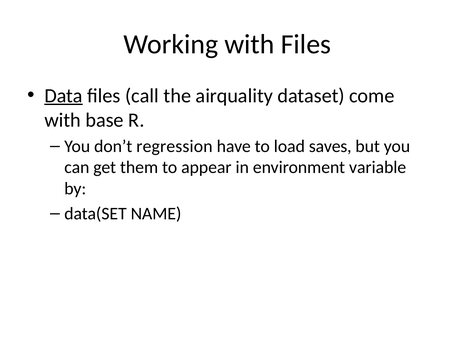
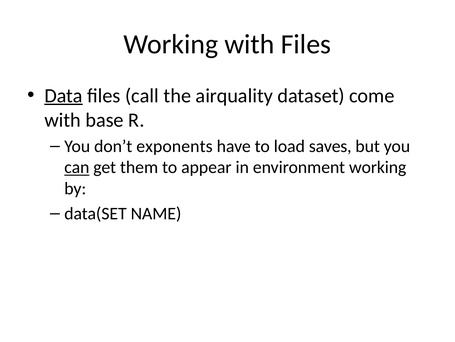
regression: regression -> exponents
can underline: none -> present
environment variable: variable -> working
